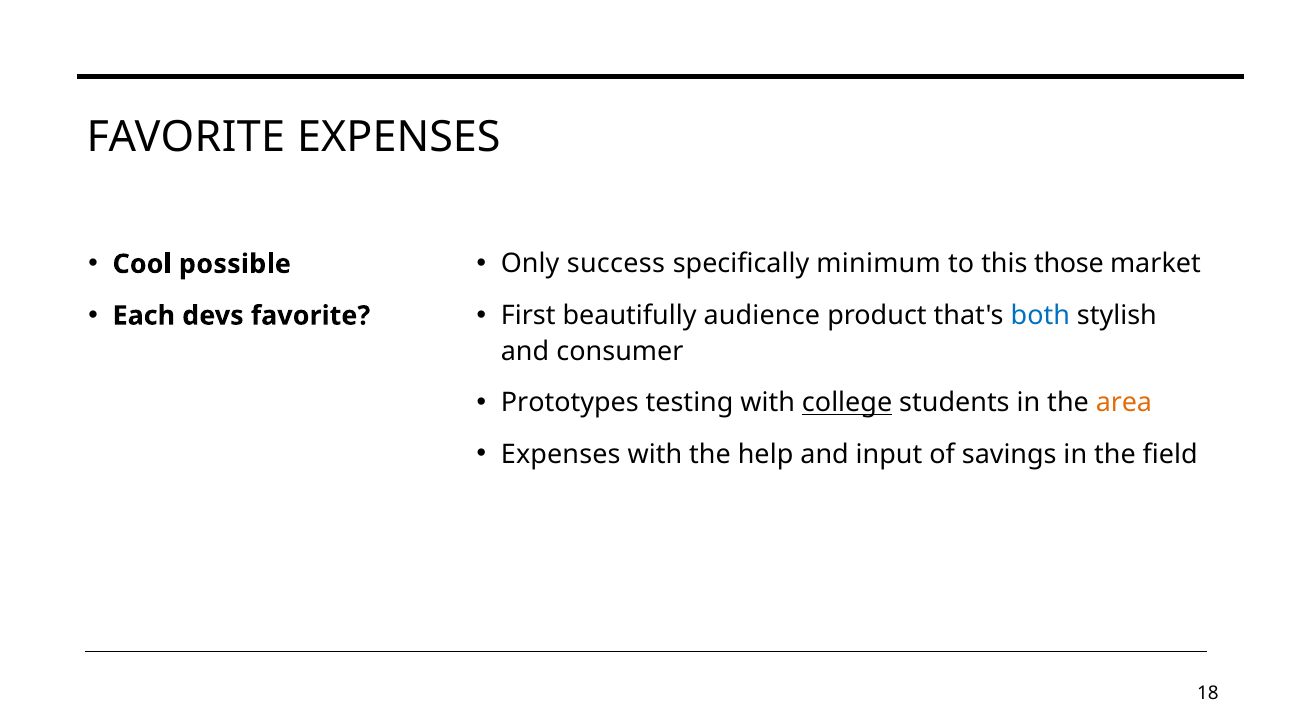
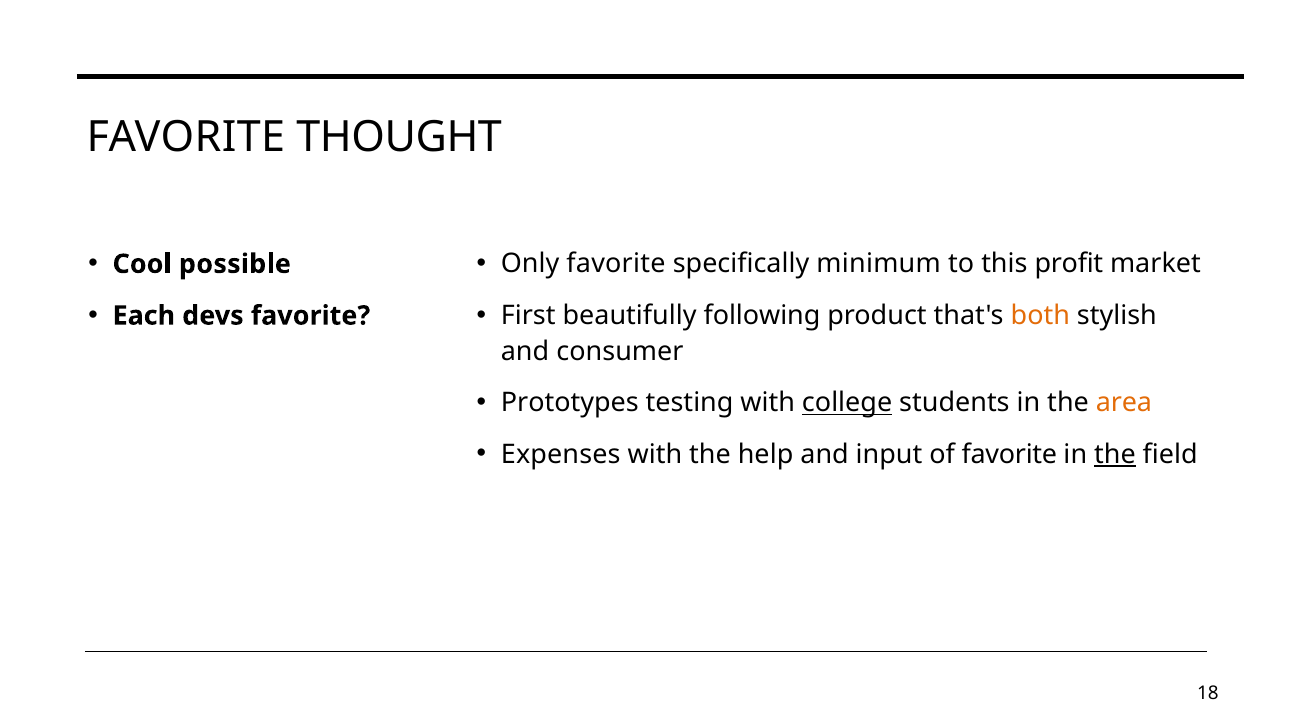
FAVORITE EXPENSES: EXPENSES -> THOUGHT
Only success: success -> favorite
those: those -> profit
audience: audience -> following
both colour: blue -> orange
of savings: savings -> favorite
the at (1115, 454) underline: none -> present
